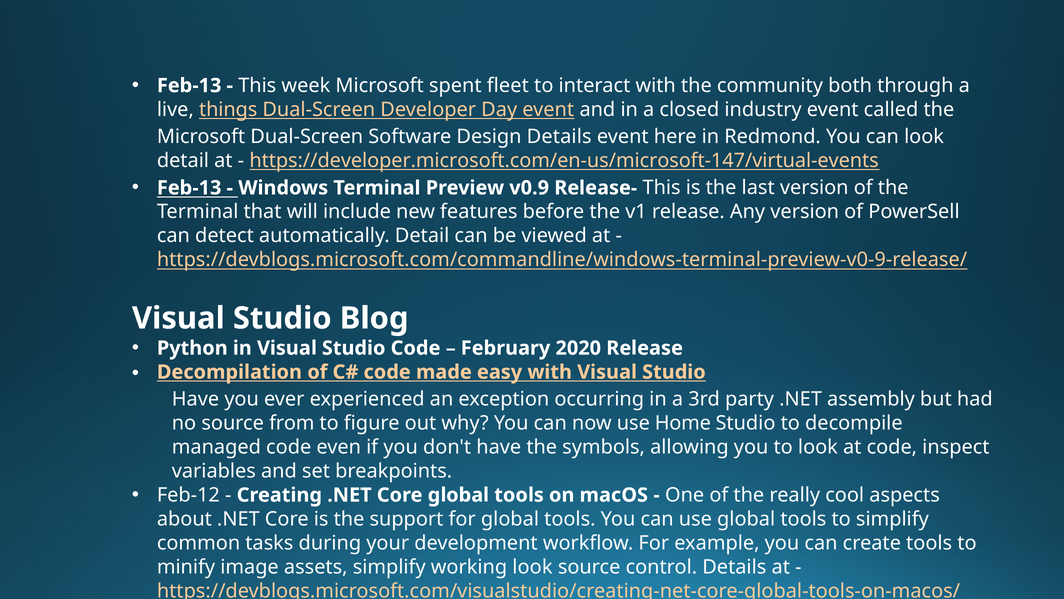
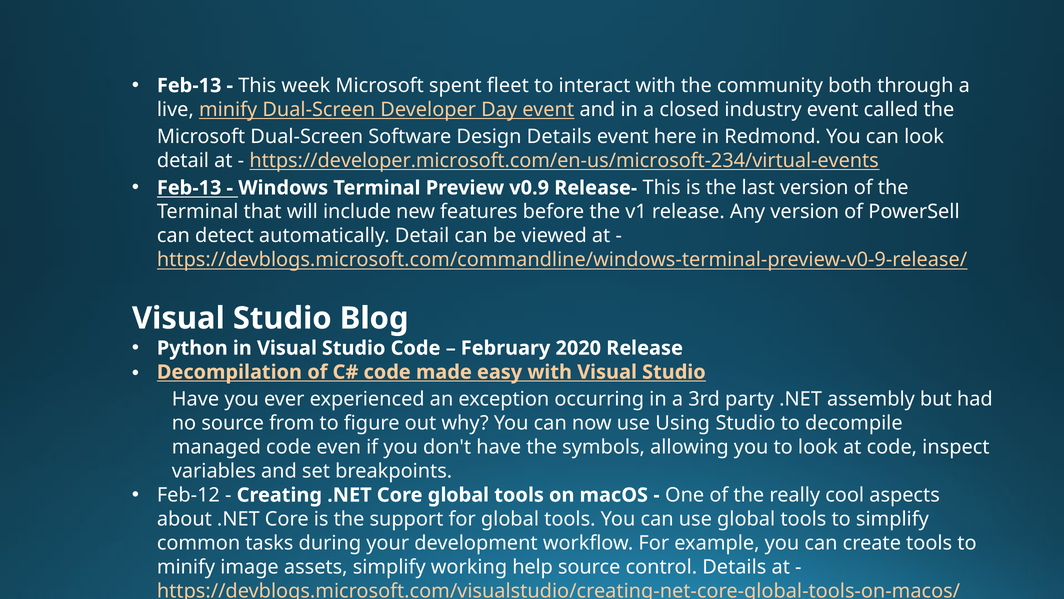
live things: things -> minify
https://developer.microsoft.com/en-us/microsoft-147/virtual-events: https://developer.microsoft.com/en-us/microsoft-147/virtual-events -> https://developer.microsoft.com/en-us/microsoft-234/virtual-events
Home: Home -> Using
working look: look -> help
